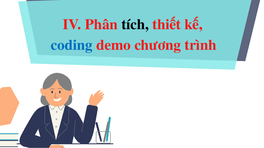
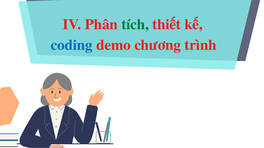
tích colour: black -> green
